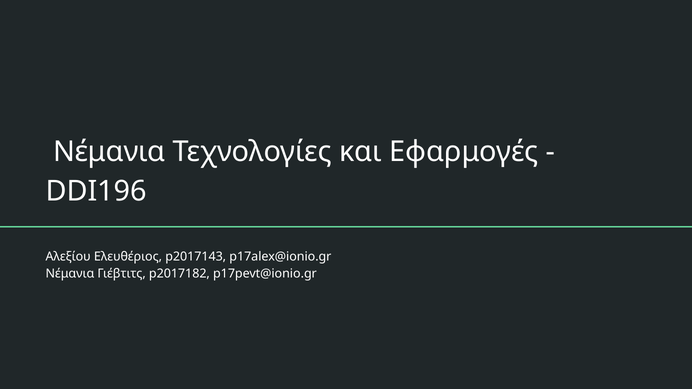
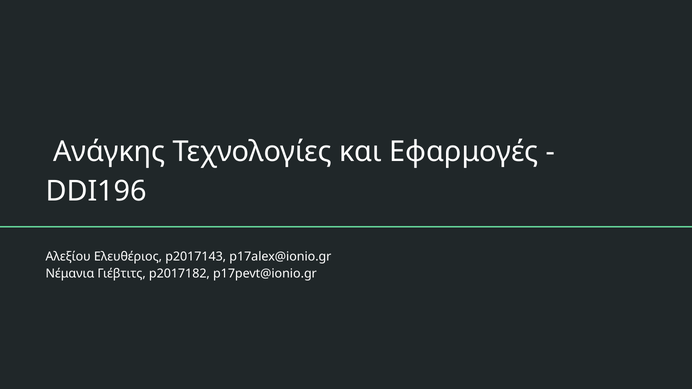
Νέμανια at (109, 152): Νέμανια -> Ανάγκης
